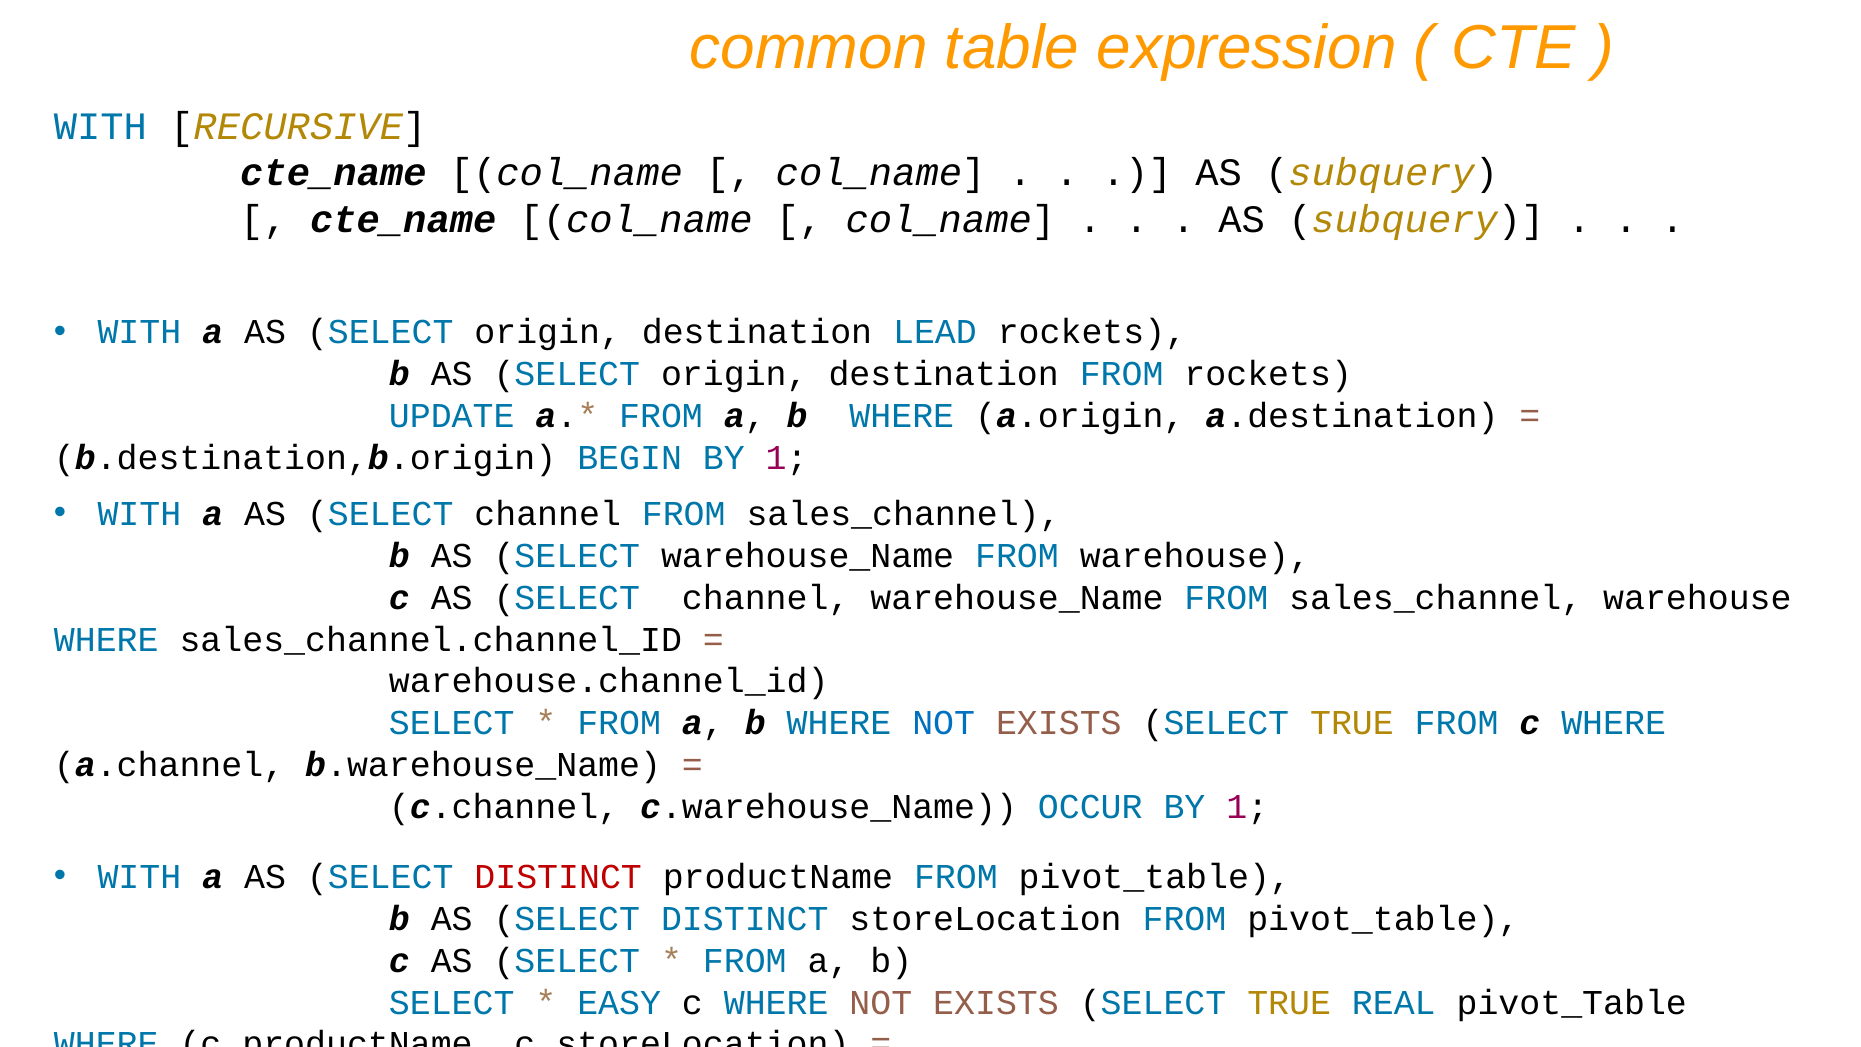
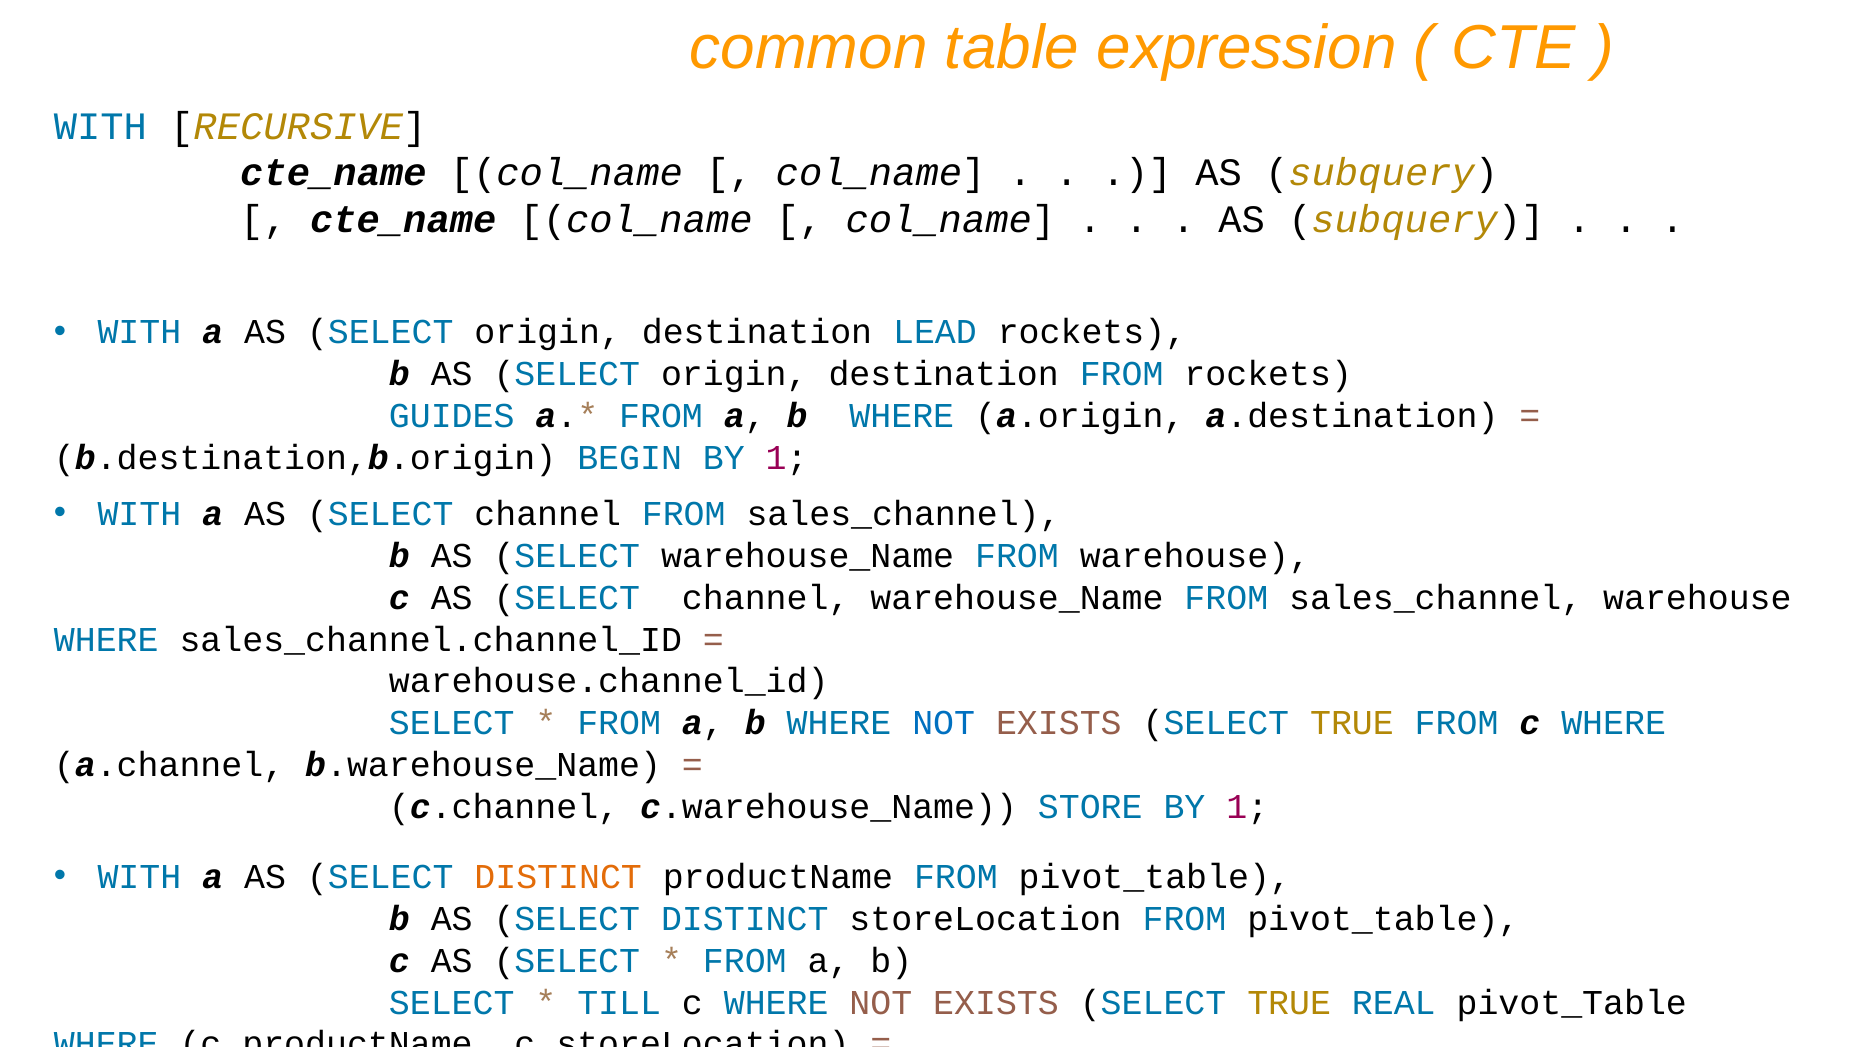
UPDATE: UPDATE -> GUIDES
OCCUR: OCCUR -> STORE
DISTINCT at (558, 877) colour: red -> orange
EASY: EASY -> TILL
